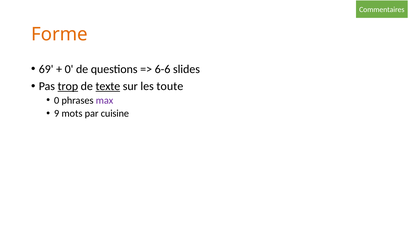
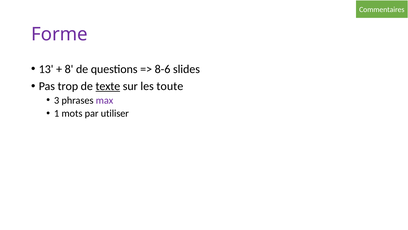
Forme colour: orange -> purple
69: 69 -> 13
0 at (69, 69): 0 -> 8
6-6: 6-6 -> 8-6
trop underline: present -> none
0 at (57, 100): 0 -> 3
9: 9 -> 1
cuisine: cuisine -> utiliser
